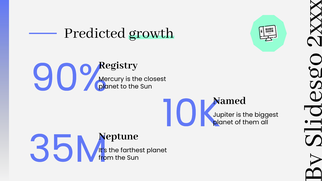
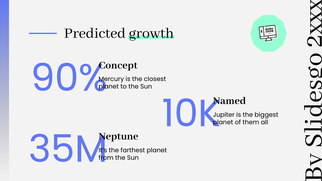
Registry: Registry -> Concept
